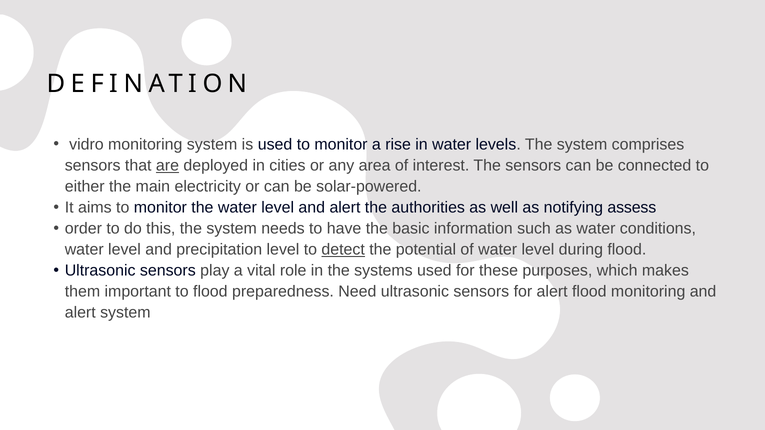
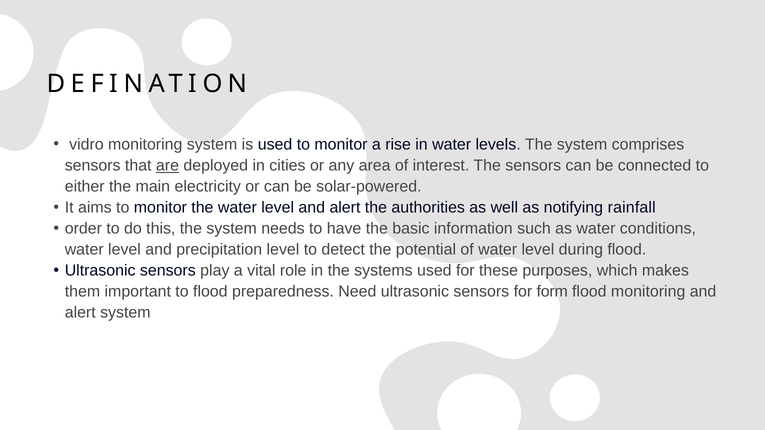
assess: assess -> rainfall
detect underline: present -> none
for alert: alert -> form
